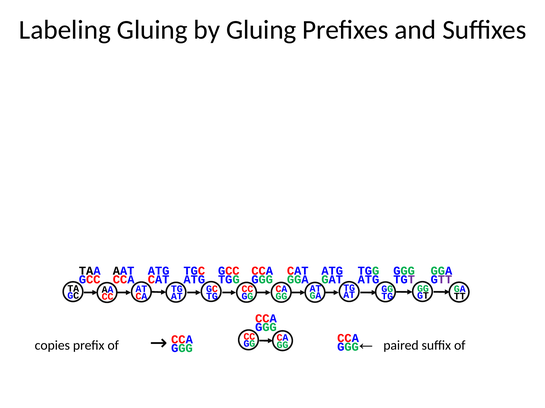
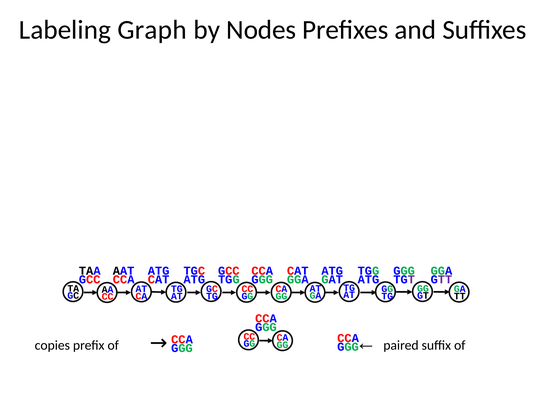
Labeling Gluing: Gluing -> Graph
by Gluing: Gluing -> Nodes
